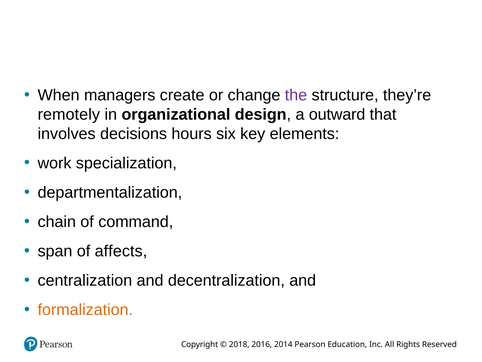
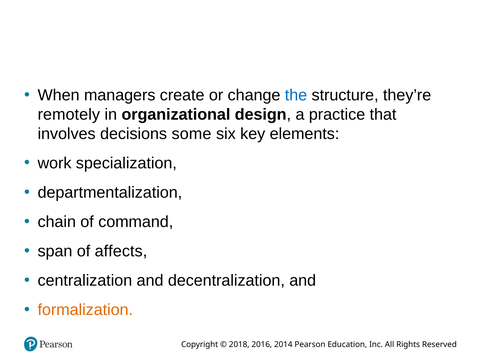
the colour: purple -> blue
outward: outward -> practice
hours: hours -> some
